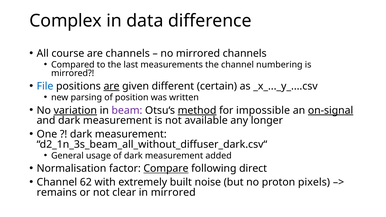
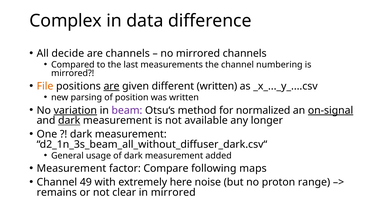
course: course -> decide
File colour: blue -> orange
different certain: certain -> written
method underline: present -> none
impossible: impossible -> normalized
dark at (69, 121) underline: none -> present
Normalisation at (71, 169): Normalisation -> Measurement
Compare underline: present -> none
direct: direct -> maps
62: 62 -> 49
built: built -> here
pixels: pixels -> range
